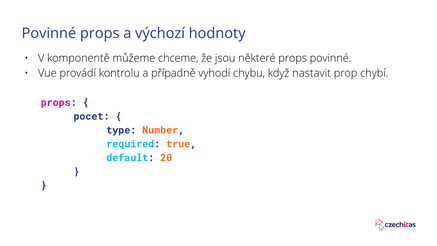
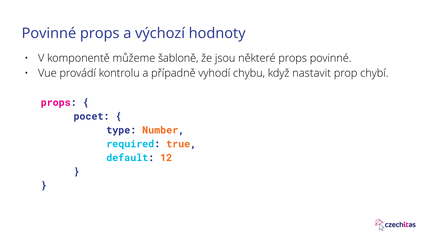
chceme: chceme -> šabloně
20: 20 -> 12
